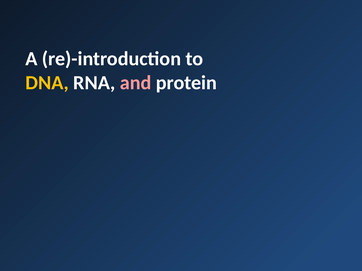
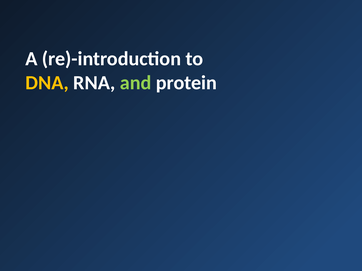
and colour: pink -> light green
